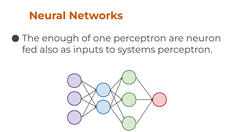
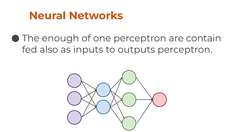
neuron: neuron -> contain
systems: systems -> outputs
